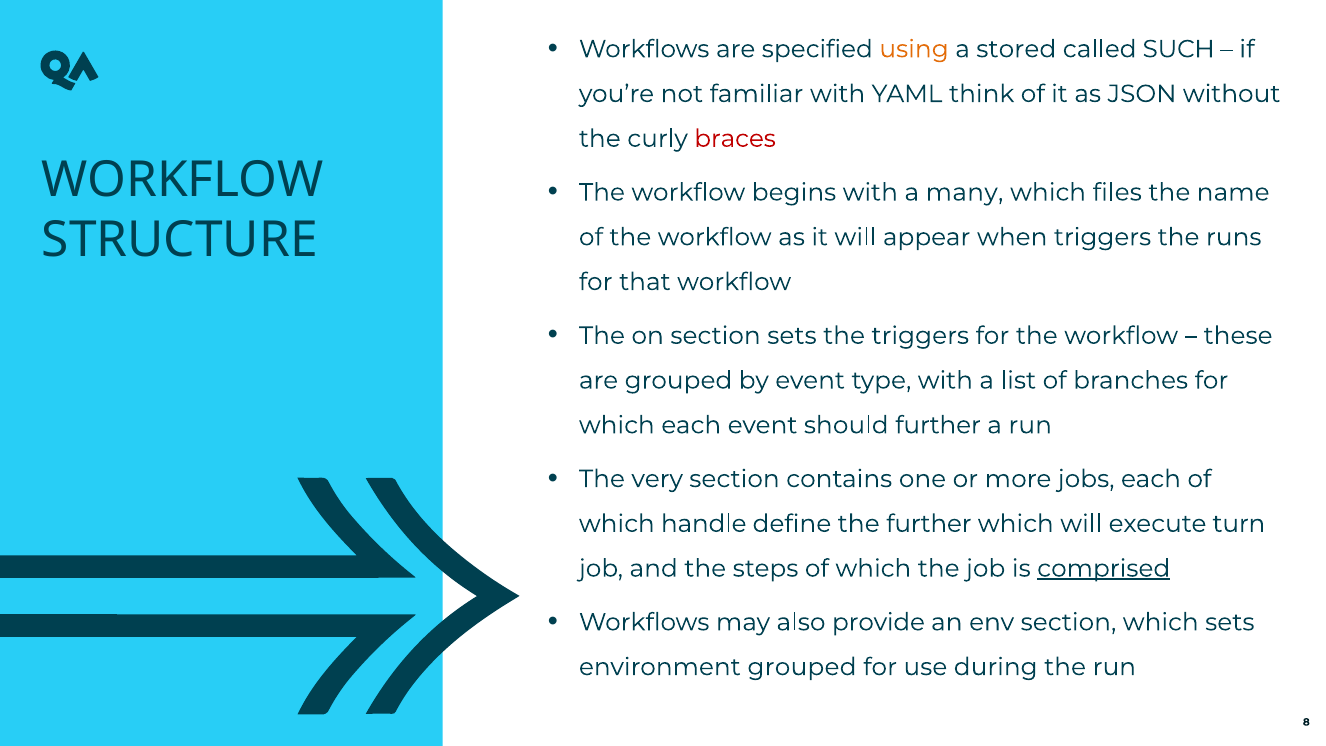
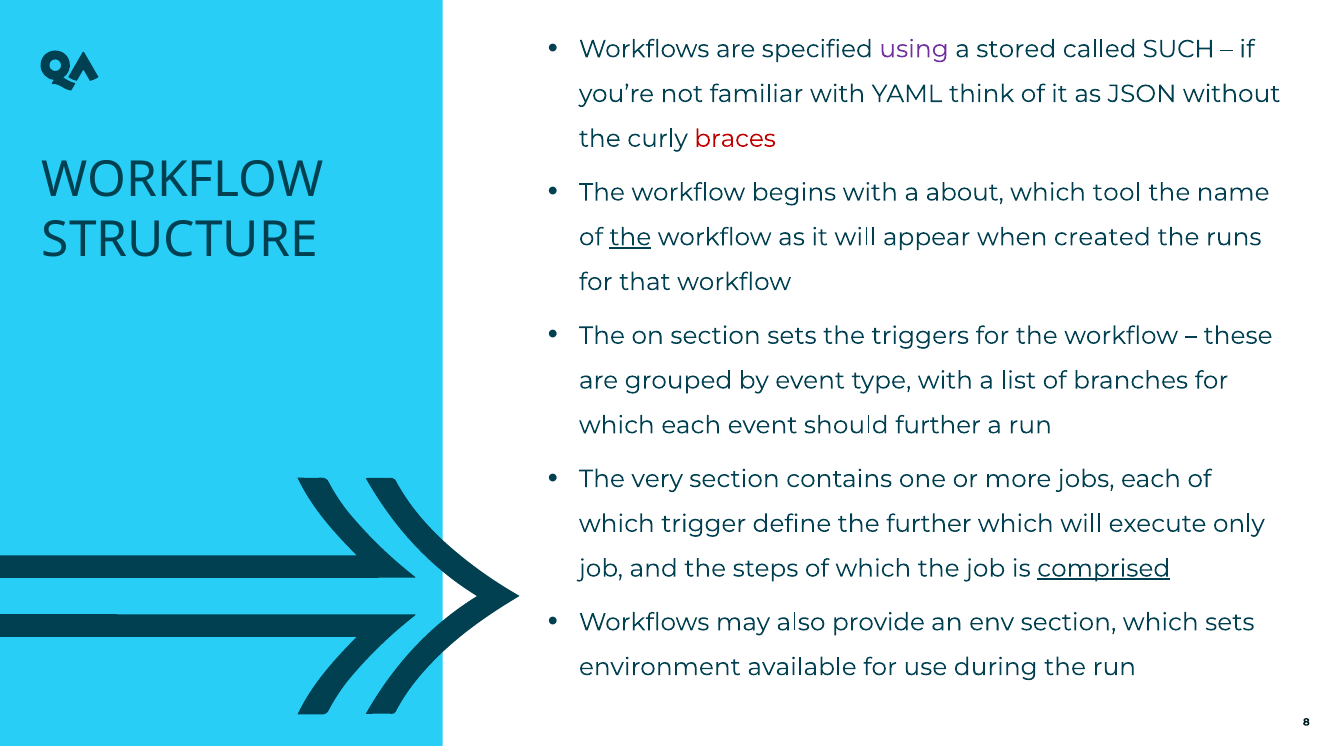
using colour: orange -> purple
many: many -> about
files: files -> tool
the at (630, 237) underline: none -> present
when triggers: triggers -> created
handle: handle -> trigger
turn: turn -> only
environment grouped: grouped -> available
